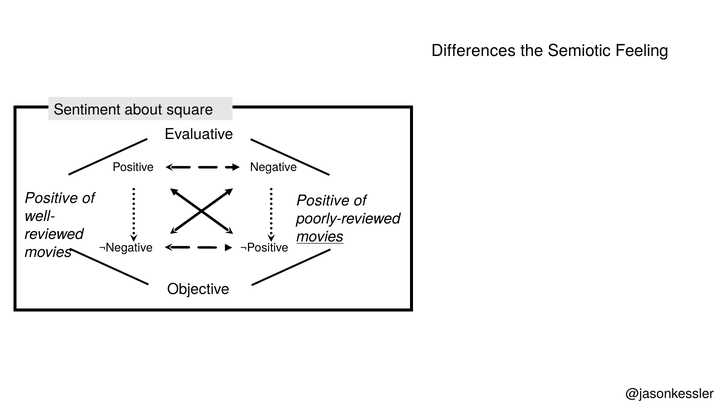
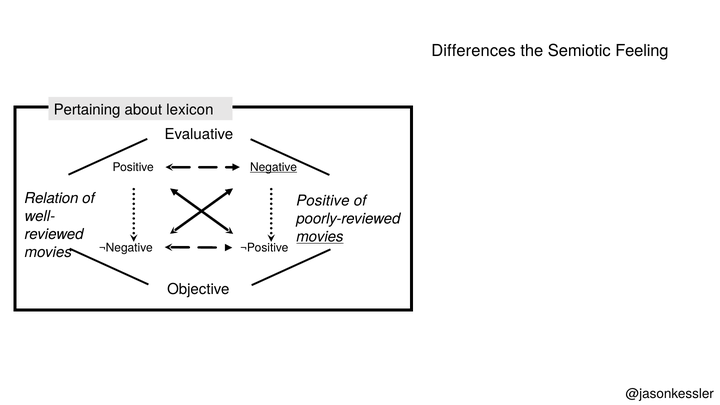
Sentiment: Sentiment -> Pertaining
square: square -> lexicon
Negative underline: none -> present
Positive at (51, 198): Positive -> Relation
